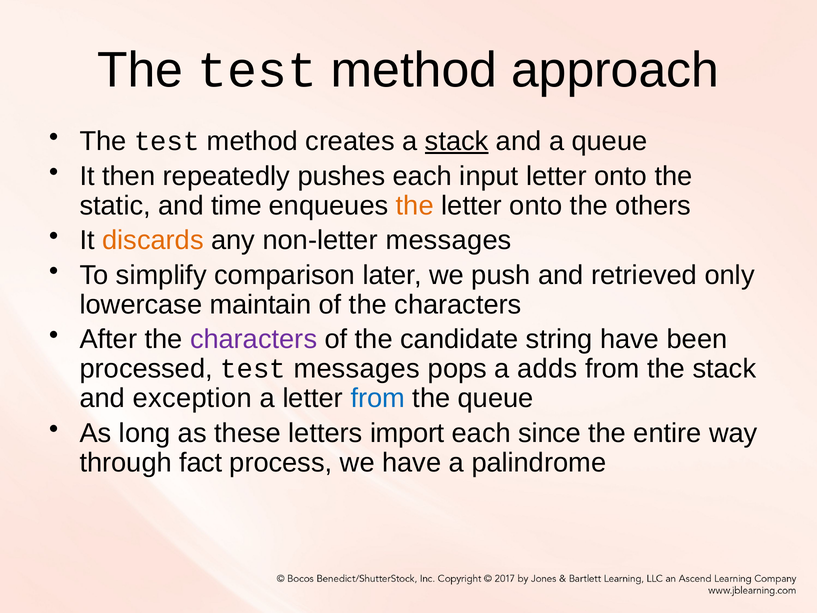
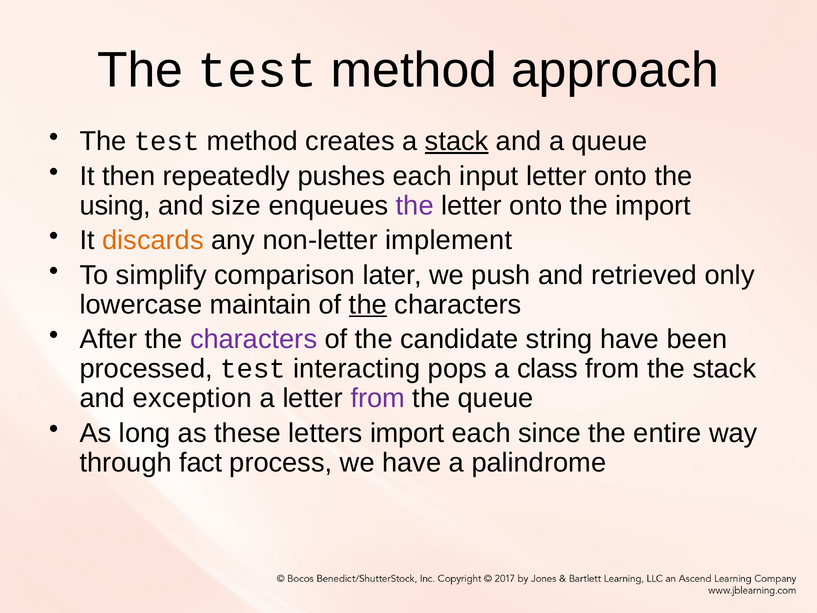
static: static -> using
time: time -> size
the at (415, 205) colour: orange -> purple
the others: others -> import
non-letter messages: messages -> implement
the at (368, 304) underline: none -> present
test messages: messages -> interacting
adds: adds -> class
from at (378, 398) colour: blue -> purple
